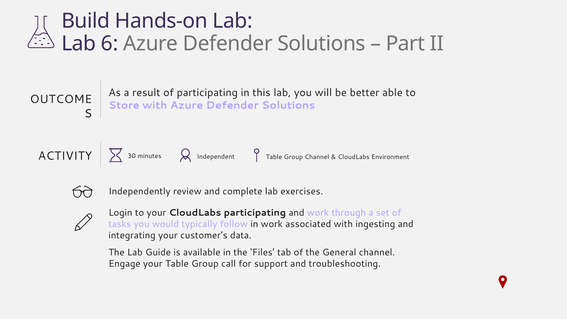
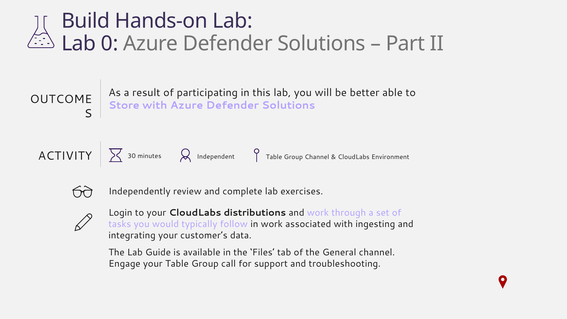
6: 6 -> 0
CloudLabs participating: participating -> distributions
